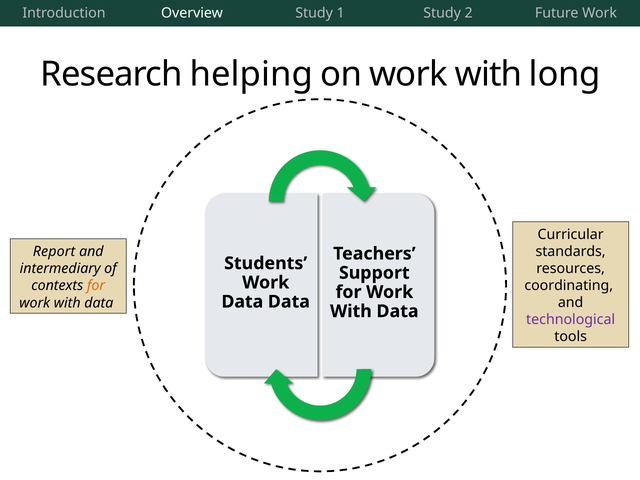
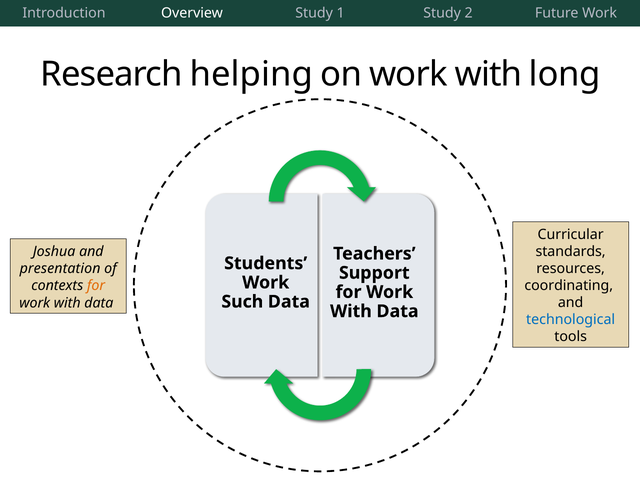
Report: Report -> Joshua
intermediary: intermediary -> presentation
Data at (242, 302): Data -> Such
technological colour: purple -> blue
